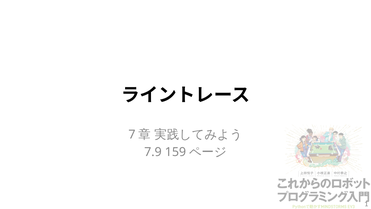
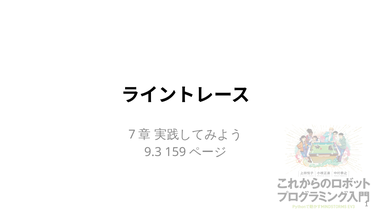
7.9: 7.9 -> 9.3
